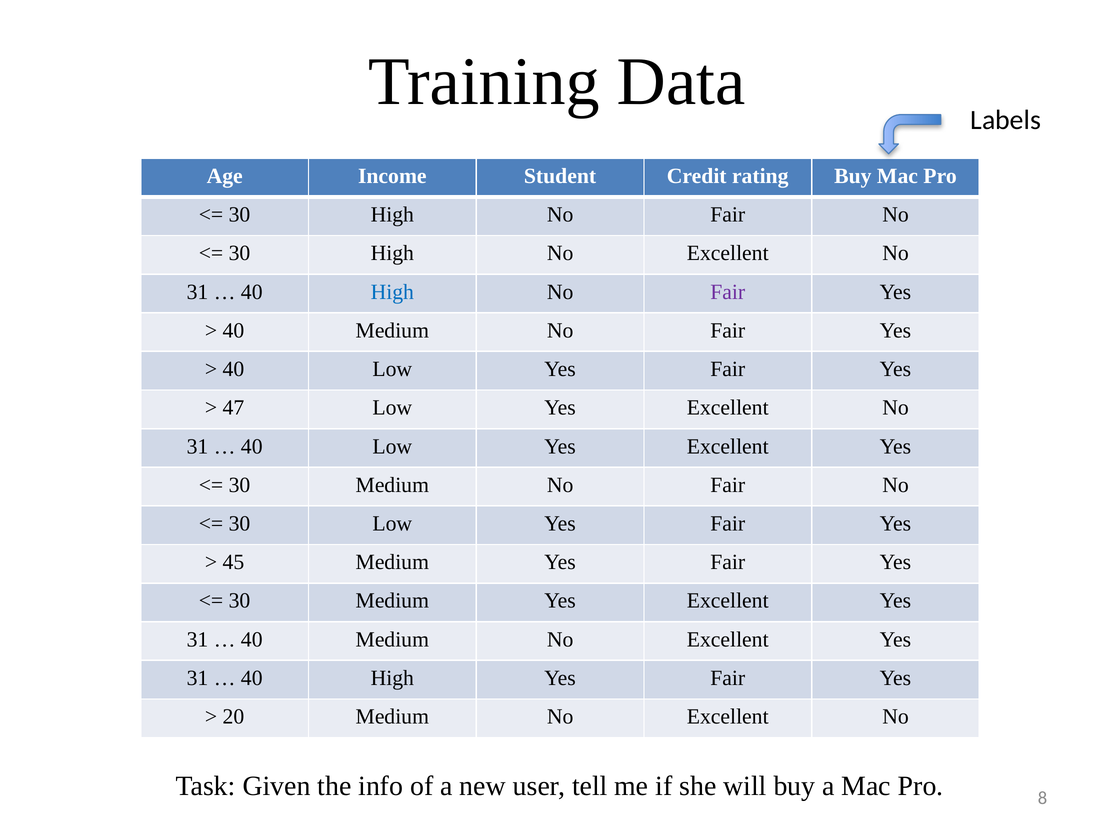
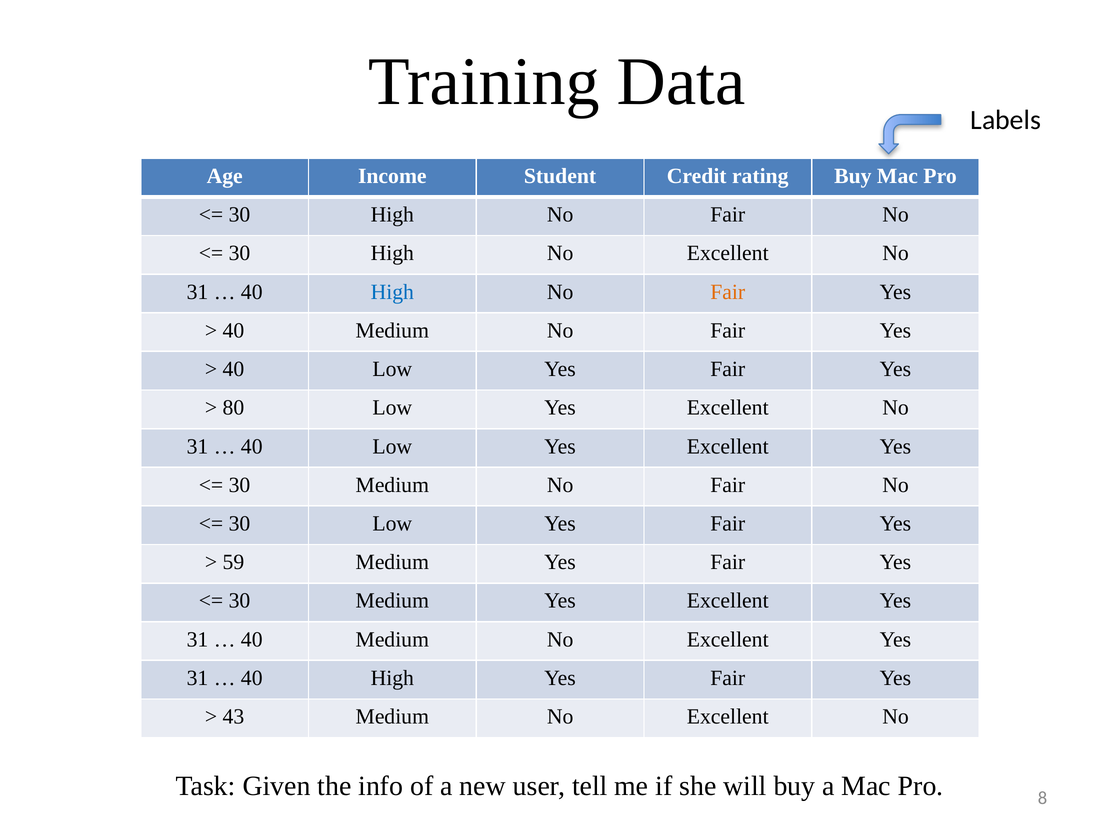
Fair at (728, 292) colour: purple -> orange
47: 47 -> 80
45: 45 -> 59
20: 20 -> 43
